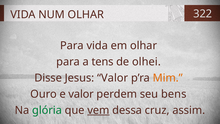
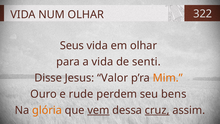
Para at (72, 45): Para -> Seus
a tens: tens -> vida
olhei: olhei -> senti
e valor: valor -> rude
glória colour: green -> orange
cruz underline: none -> present
